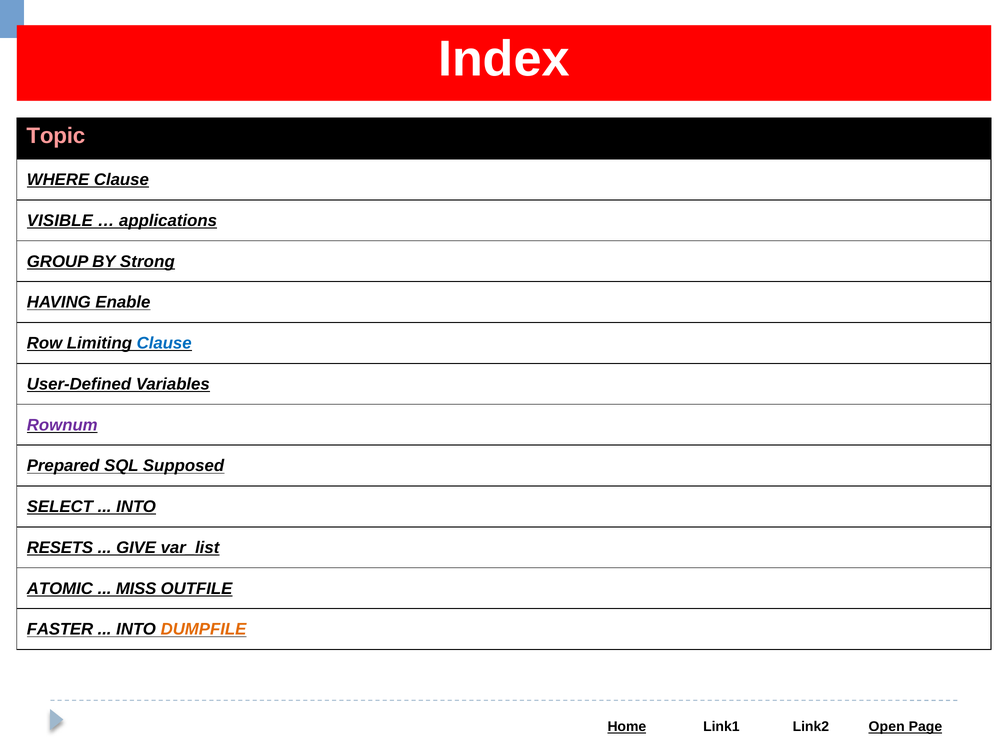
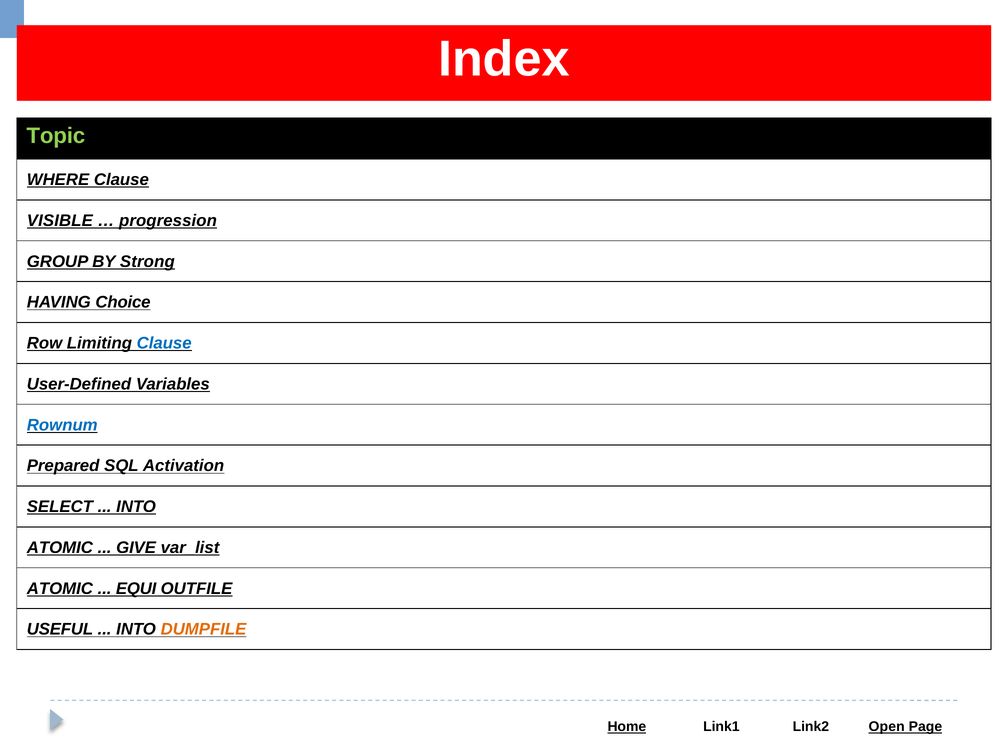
Topic colour: pink -> light green
applications: applications -> progression
Enable: Enable -> Choice
Rownum colour: purple -> blue
Supposed: Supposed -> Activation
RESETS at (60, 548): RESETS -> ATOMIC
MISS: MISS -> EQUI
FASTER: FASTER -> USEFUL
